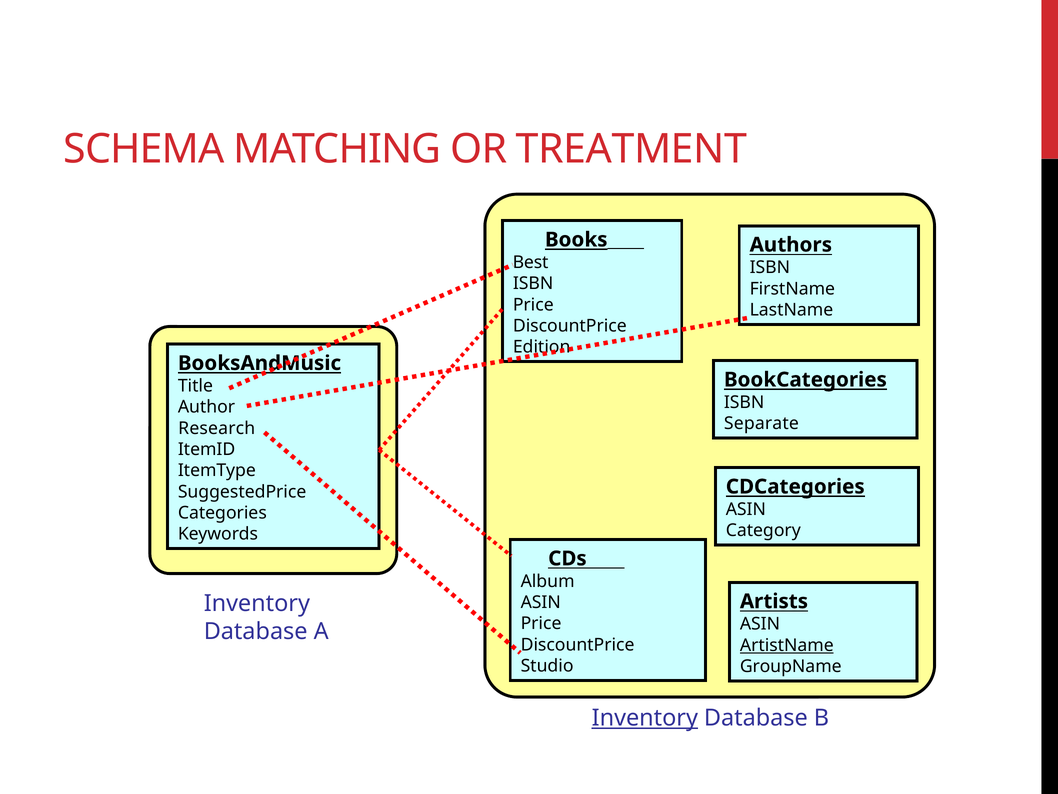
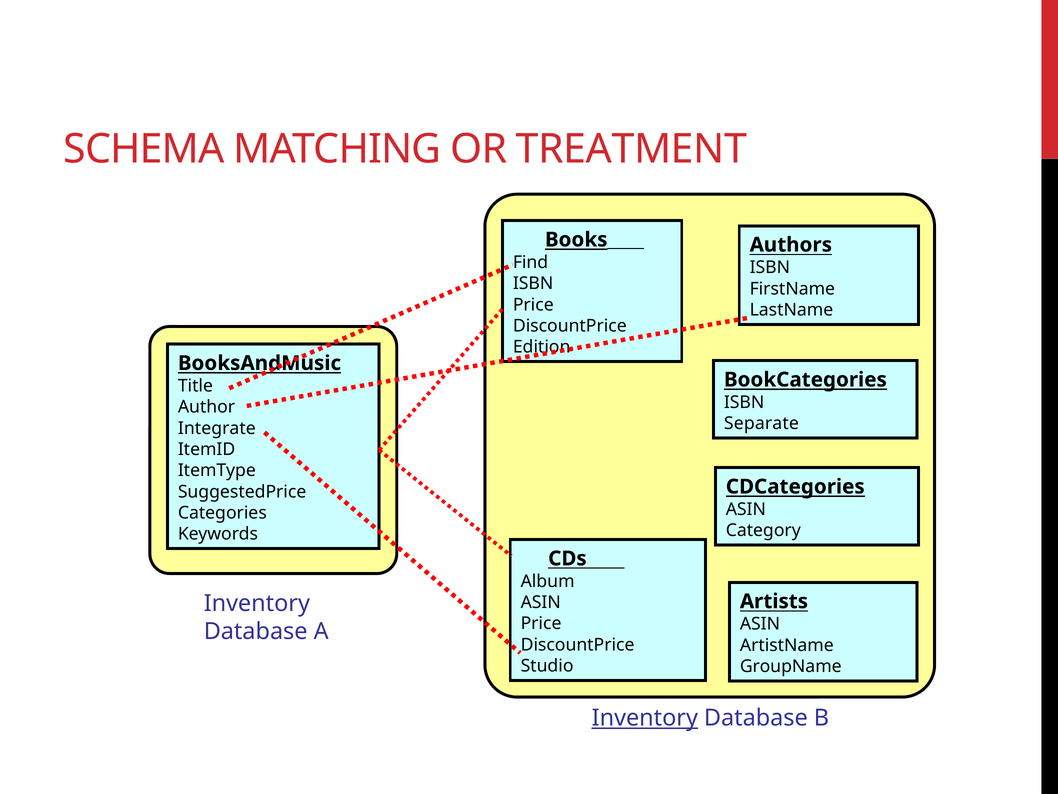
Best: Best -> Find
Research: Research -> Integrate
ArtistName underline: present -> none
